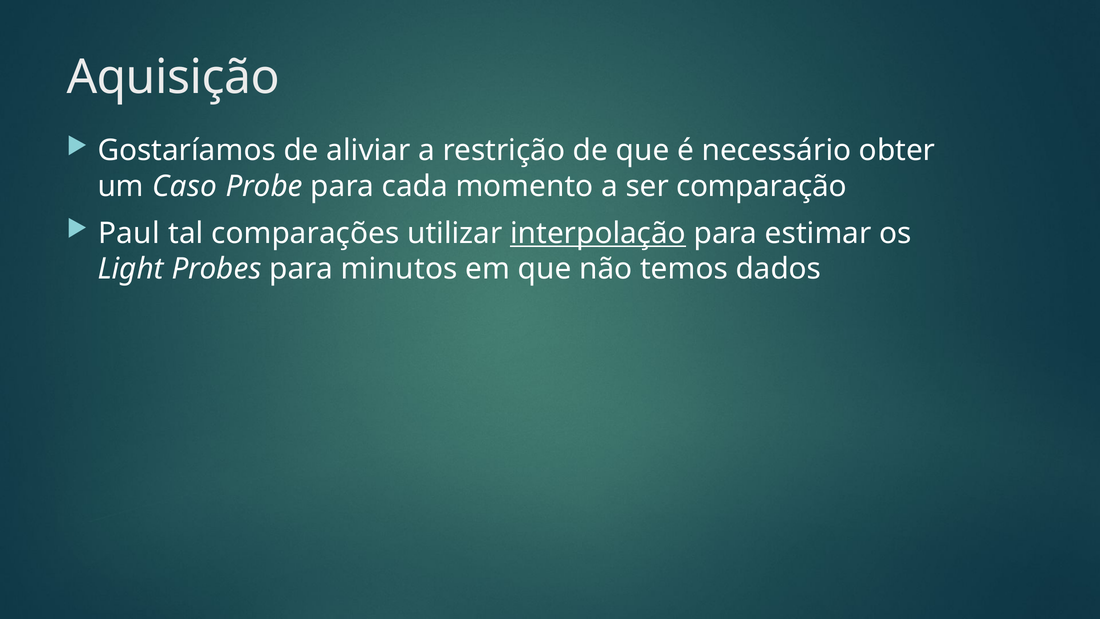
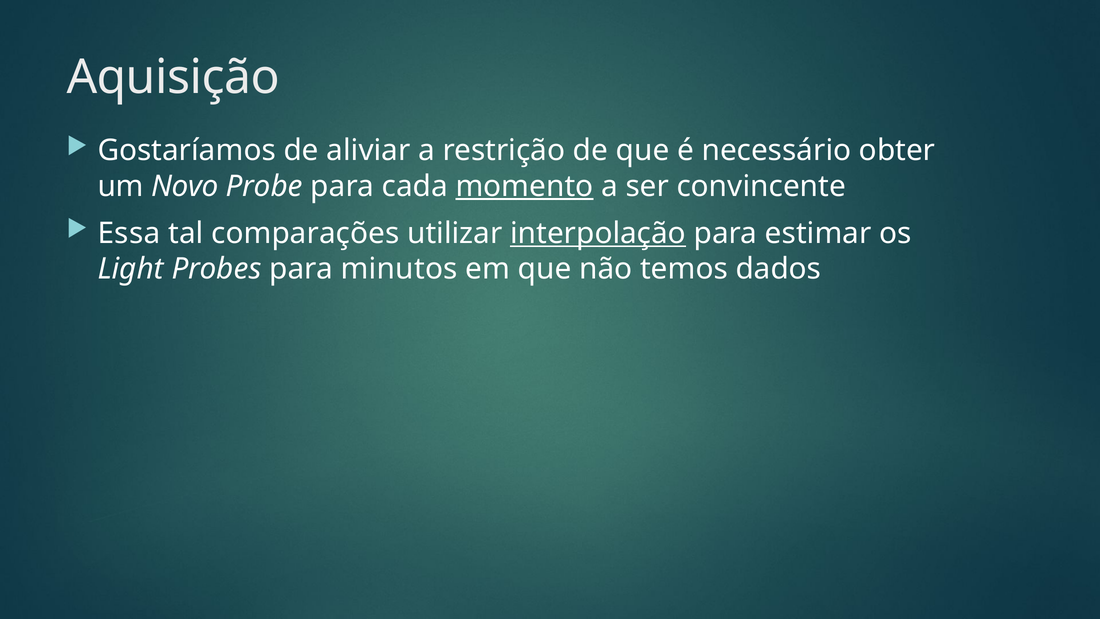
Caso: Caso -> Novo
momento underline: none -> present
comparação: comparação -> convincente
Paul: Paul -> Essa
